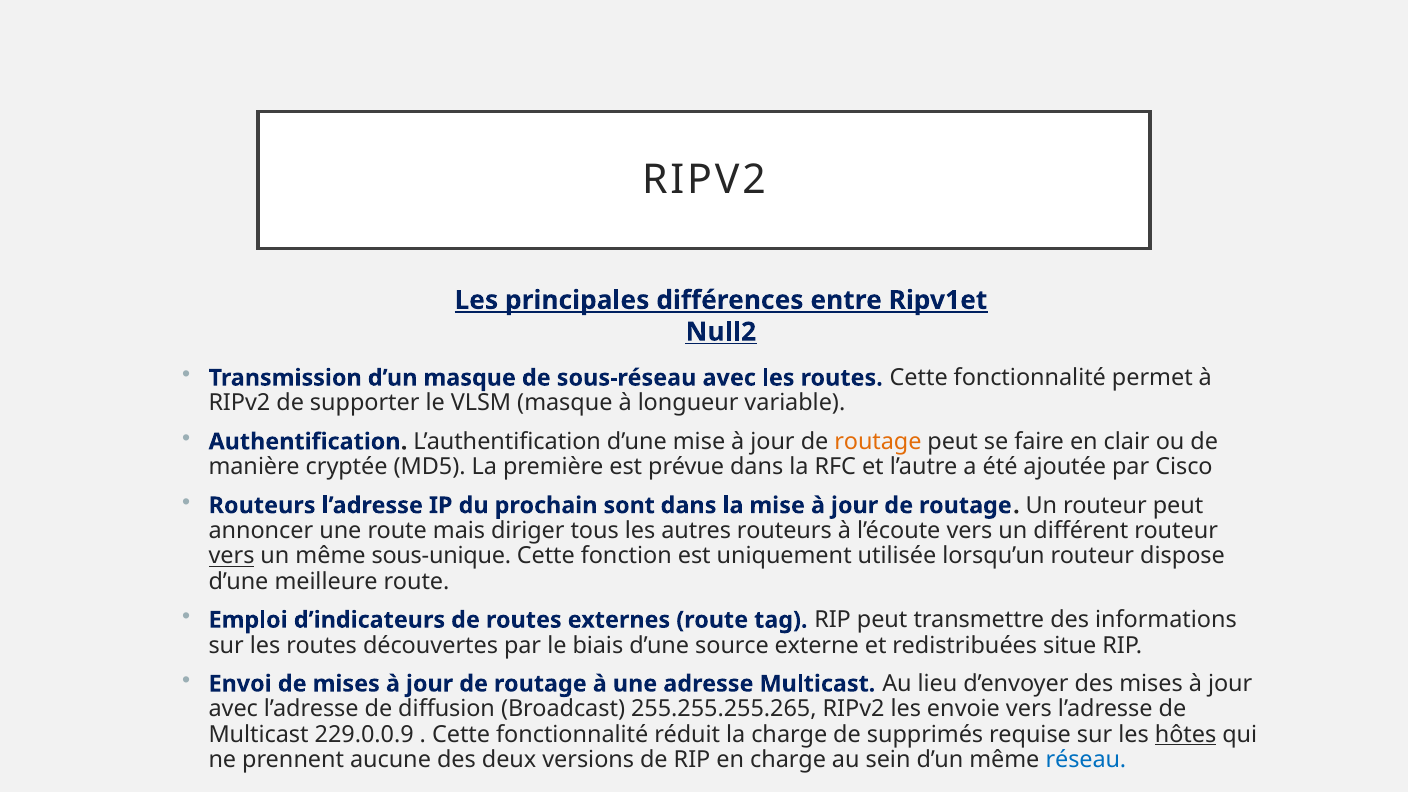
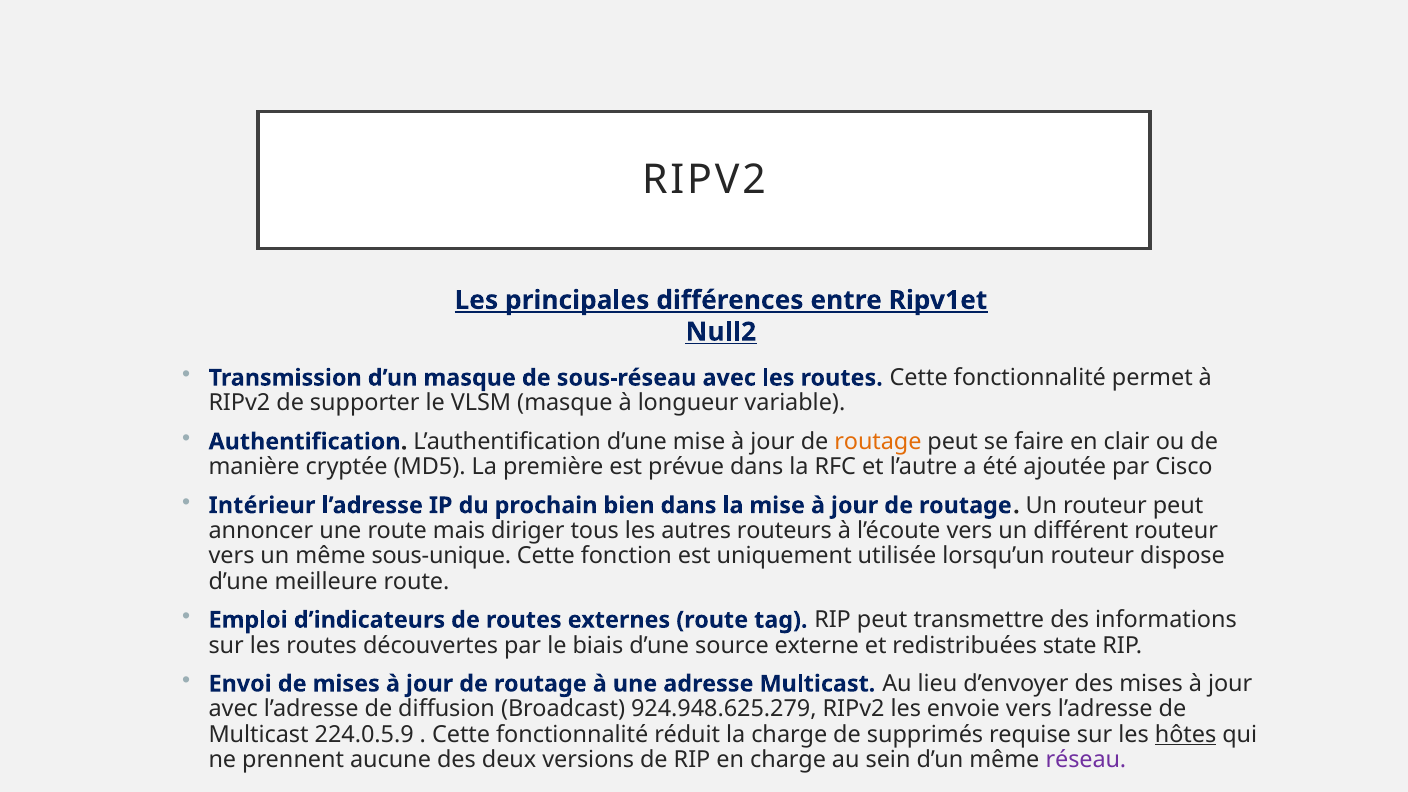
Routeurs at (262, 505): Routeurs -> Intérieur
sont: sont -> bien
vers at (232, 556) underline: present -> none
situe: situe -> state
255.255.255.265: 255.255.255.265 -> 924.948.625.279
229.0.0.9: 229.0.0.9 -> 224.0.5.9
réseau colour: blue -> purple
